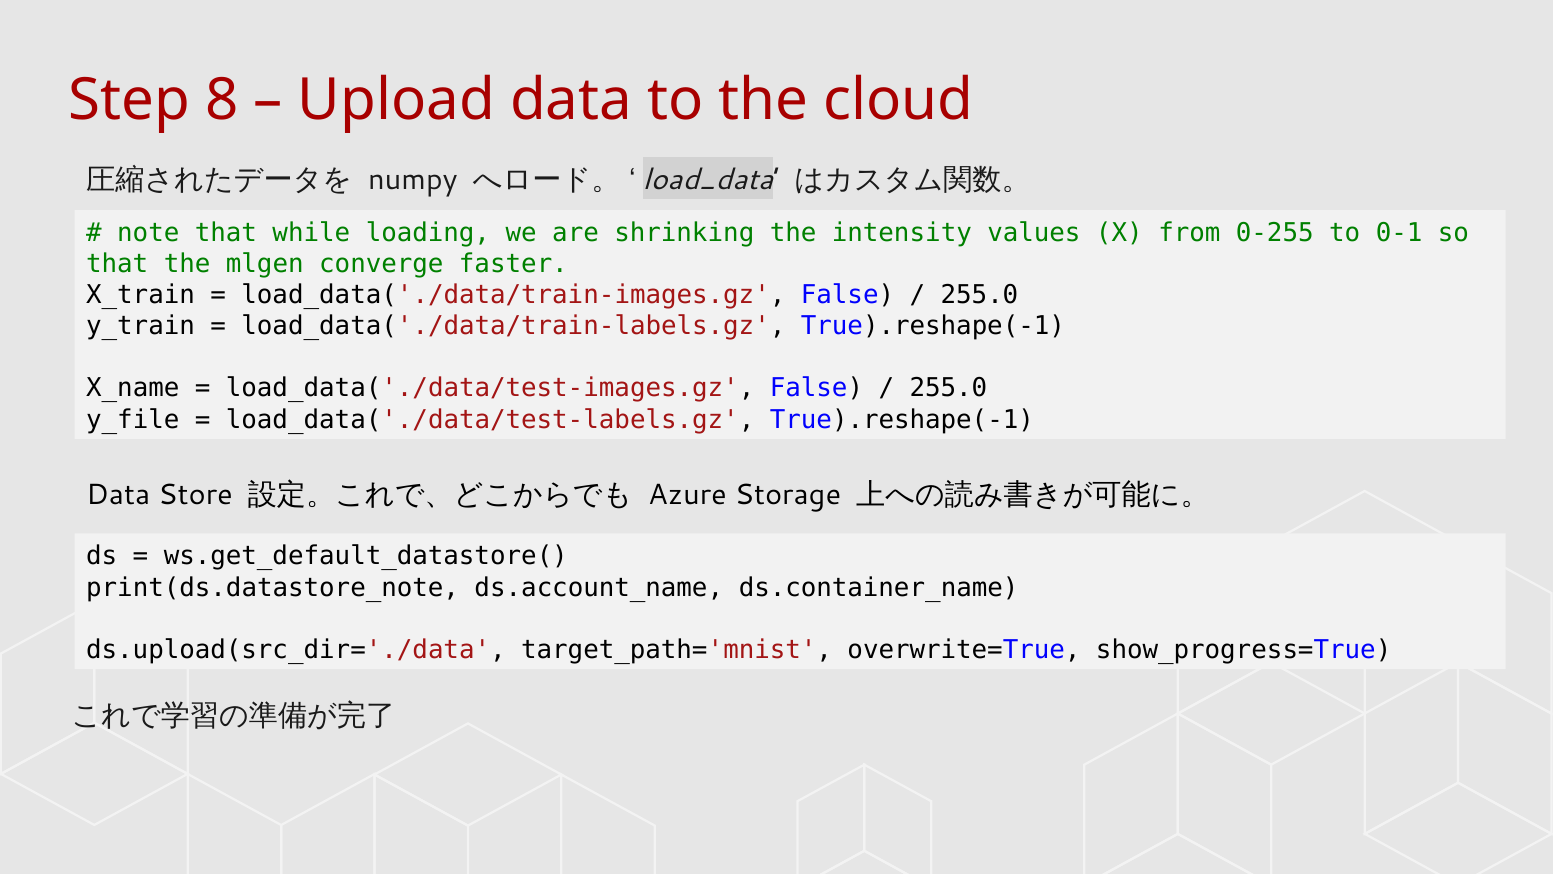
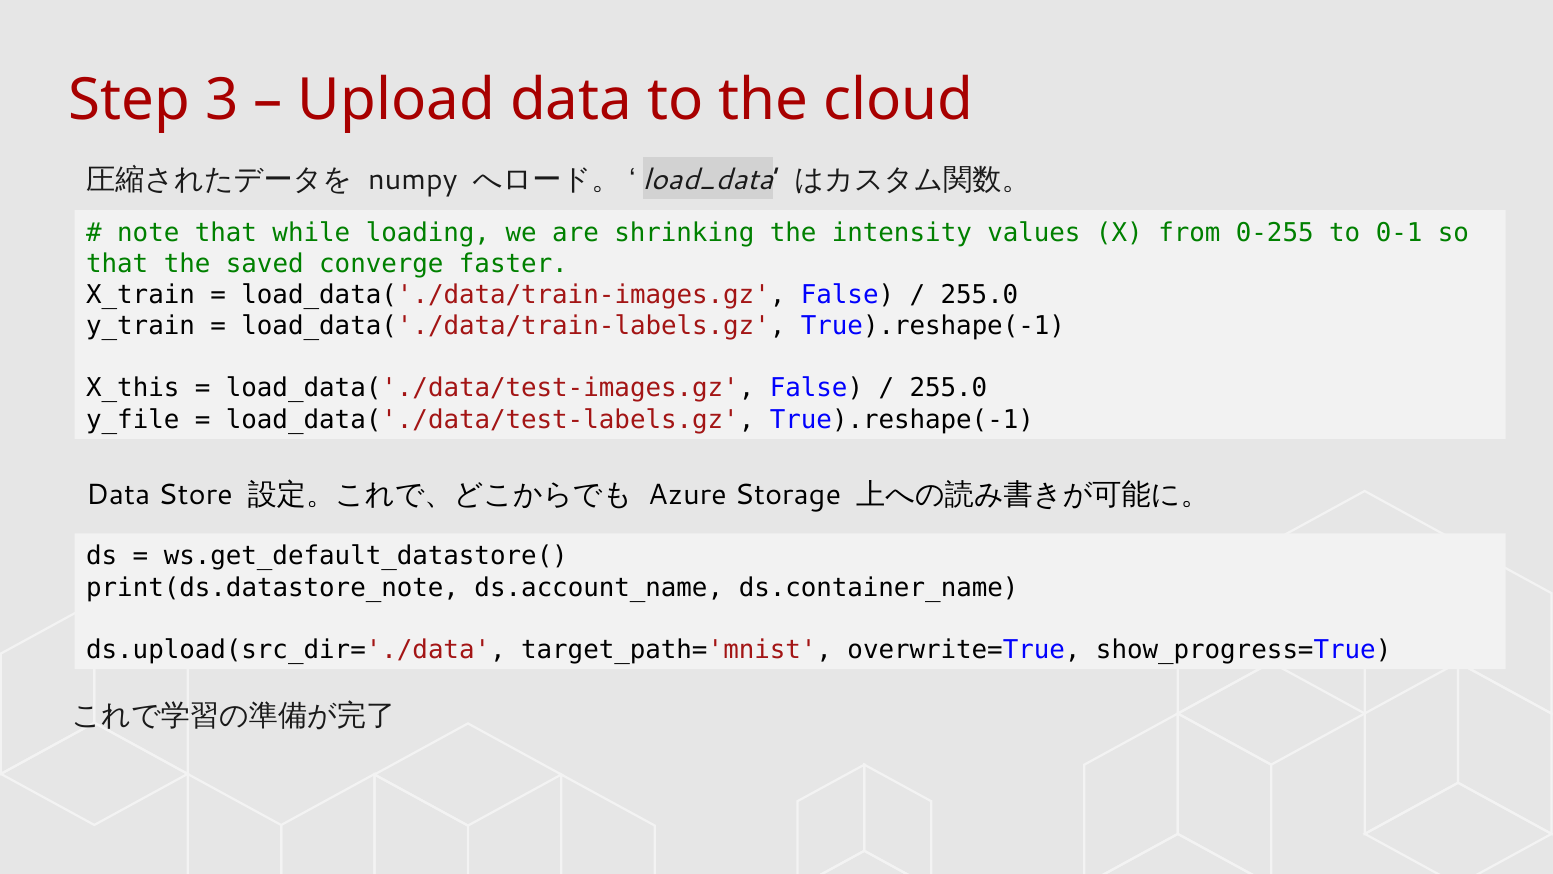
8: 8 -> 3
mlgen: mlgen -> saved
X_name: X_name -> X_this
